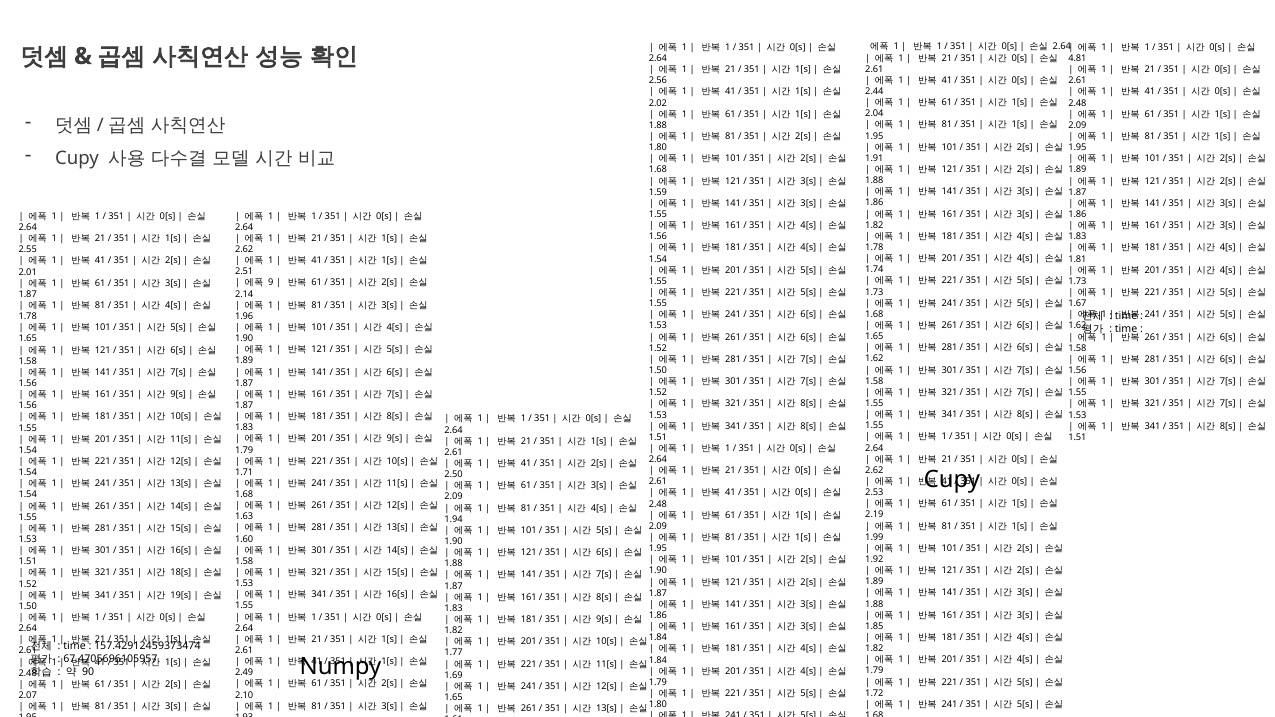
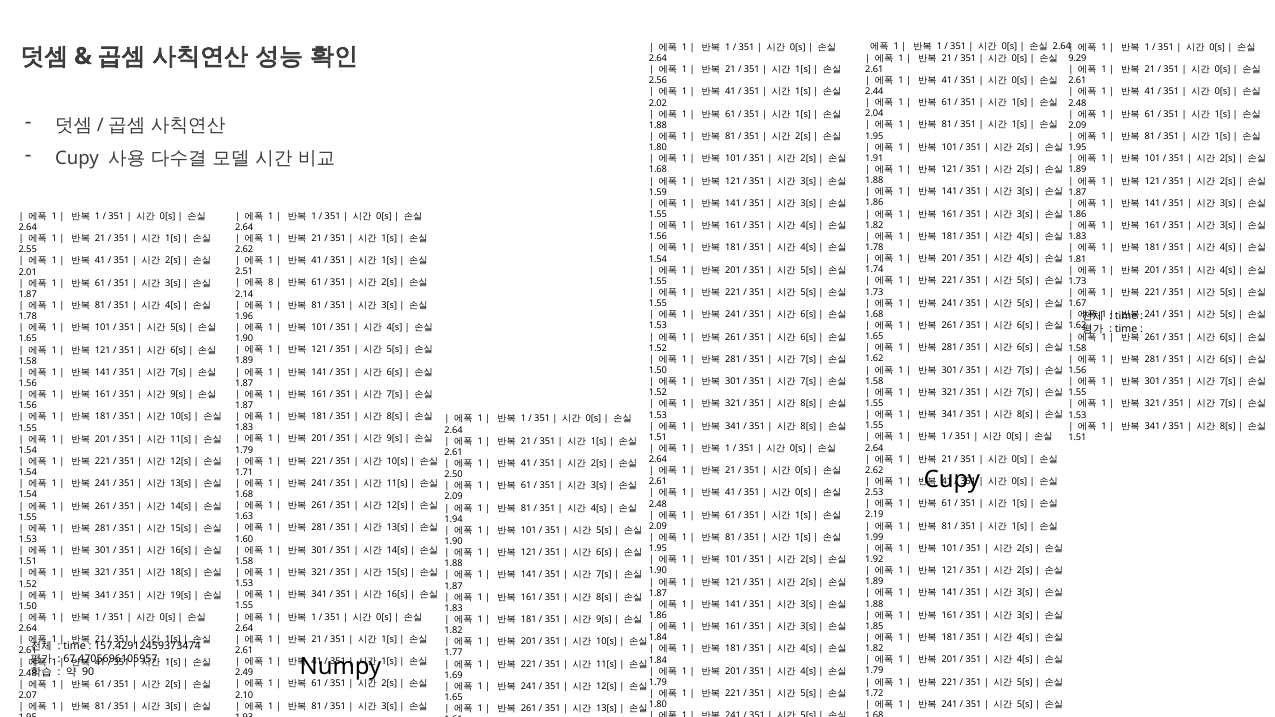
4.81: 4.81 -> 9.29
9: 9 -> 8
